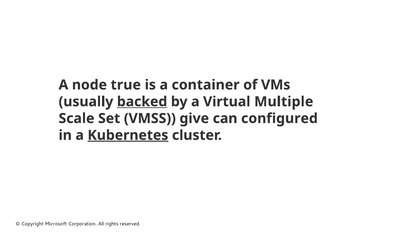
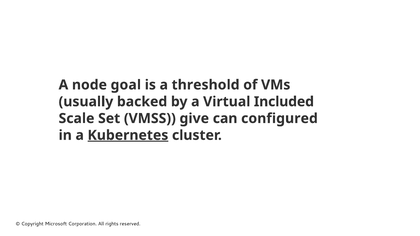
true: true -> goal
container: container -> threshold
backed underline: present -> none
Multiple: Multiple -> Included
